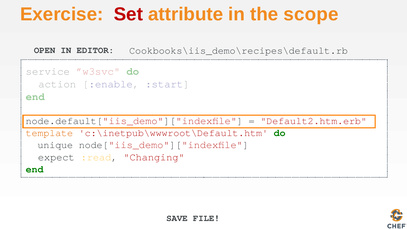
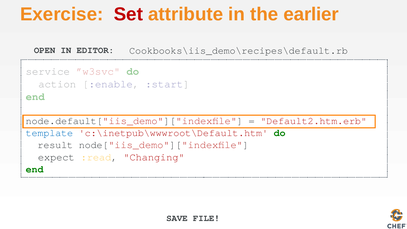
scope: scope -> earlier
template colour: orange -> blue
unique: unique -> result
